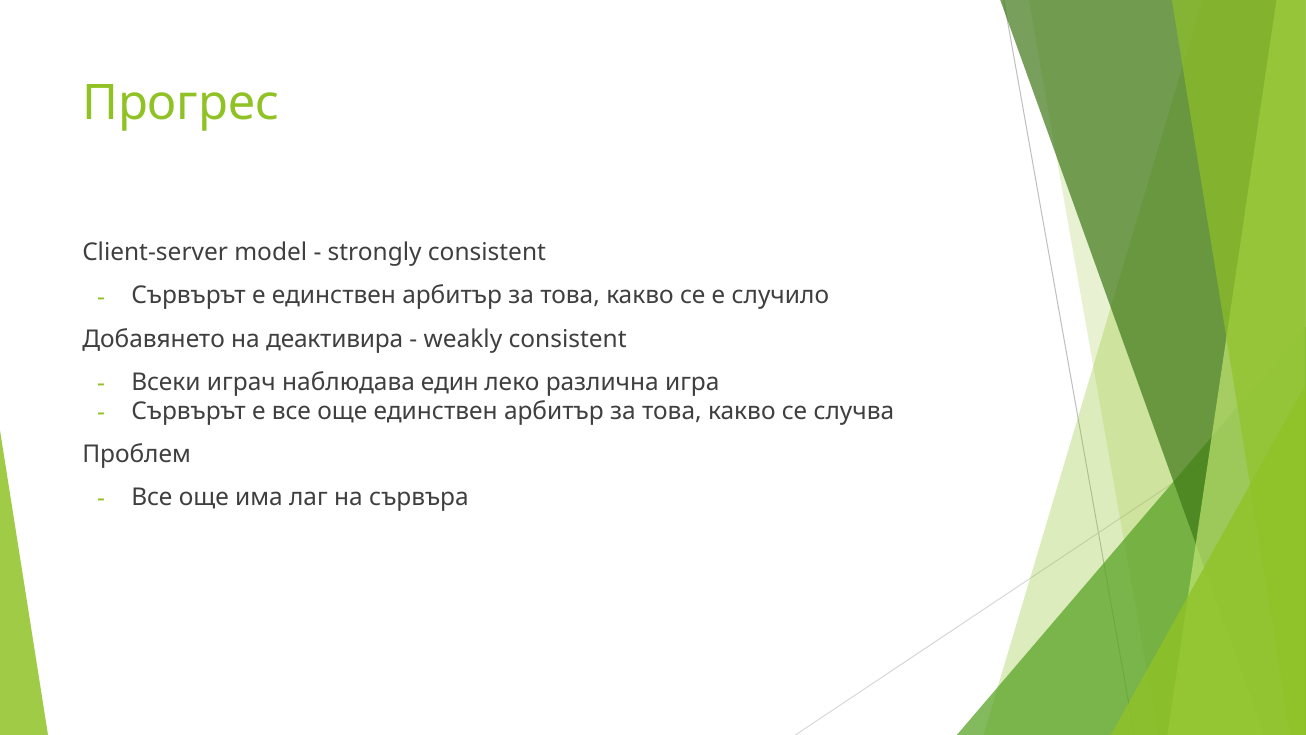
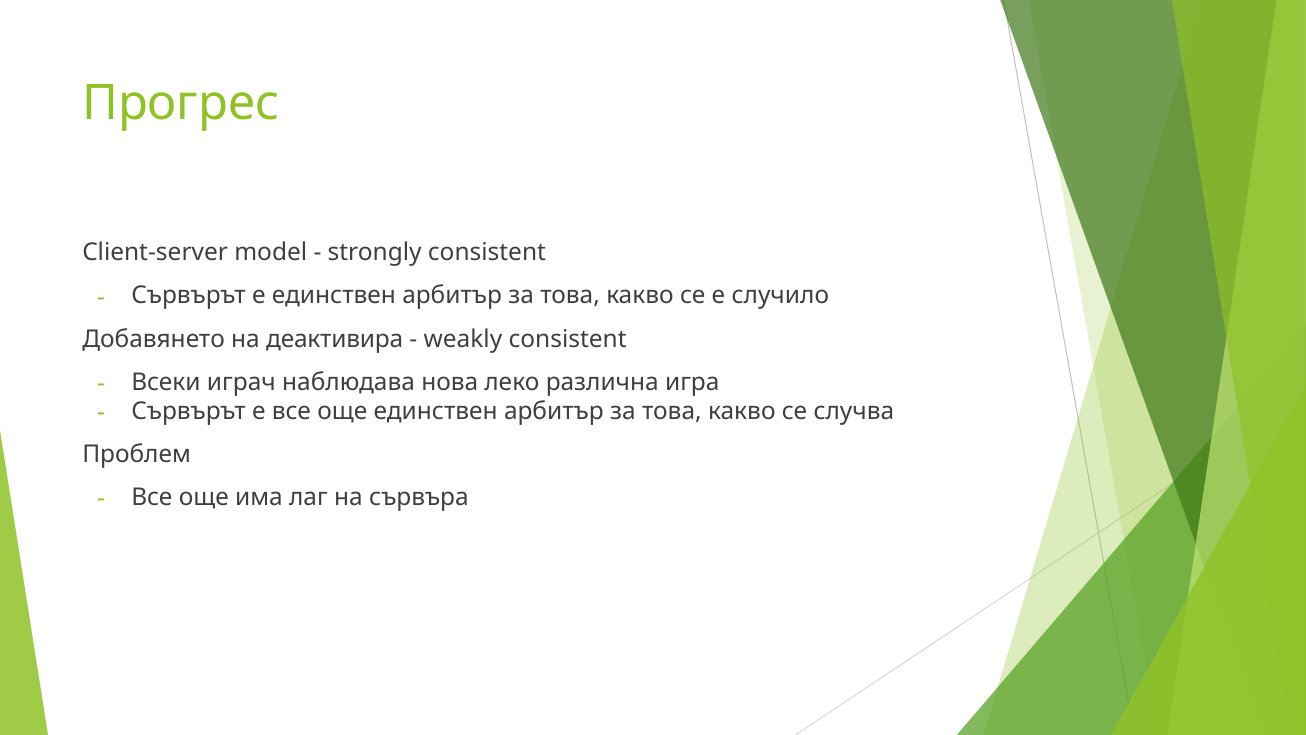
един: един -> нова
